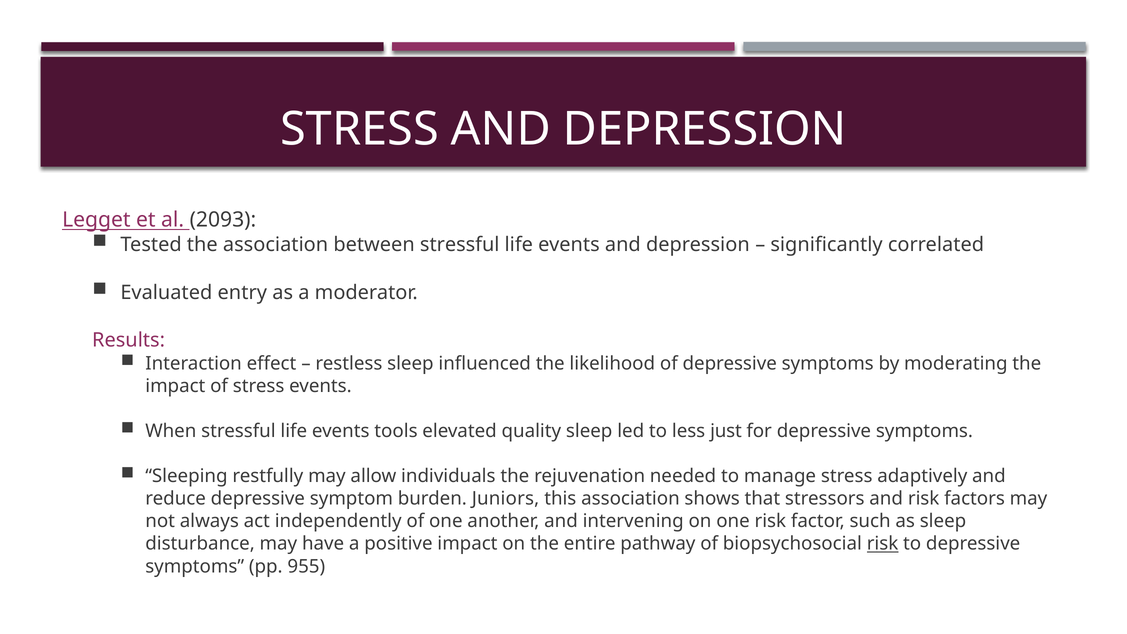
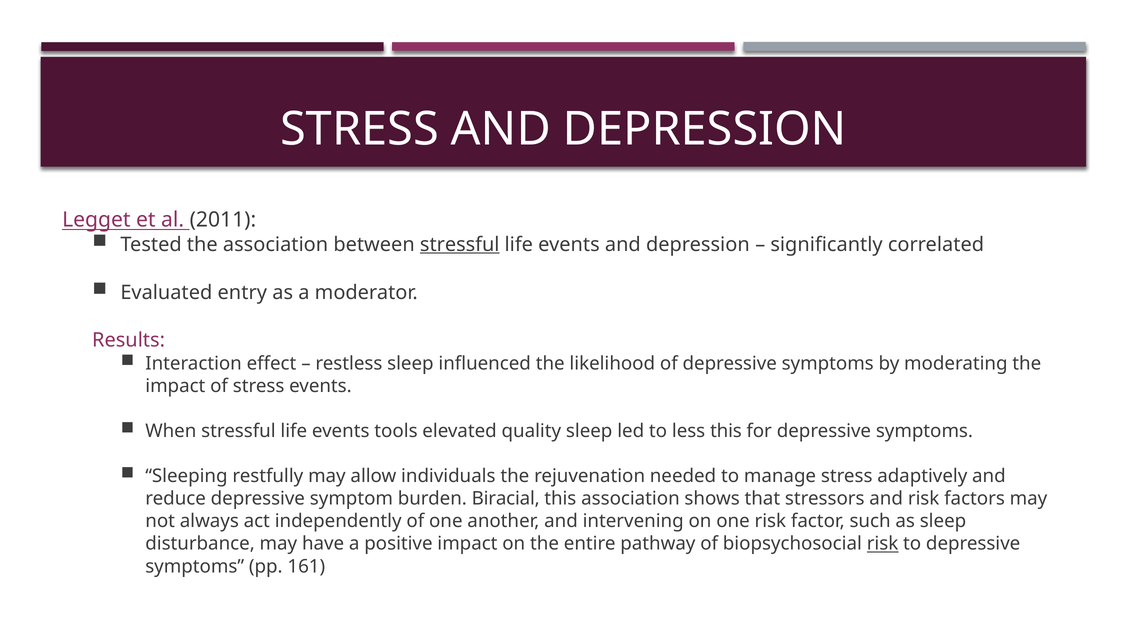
2093: 2093 -> 2011
stressful at (460, 245) underline: none -> present
less just: just -> this
Juniors: Juniors -> Biracial
955: 955 -> 161
